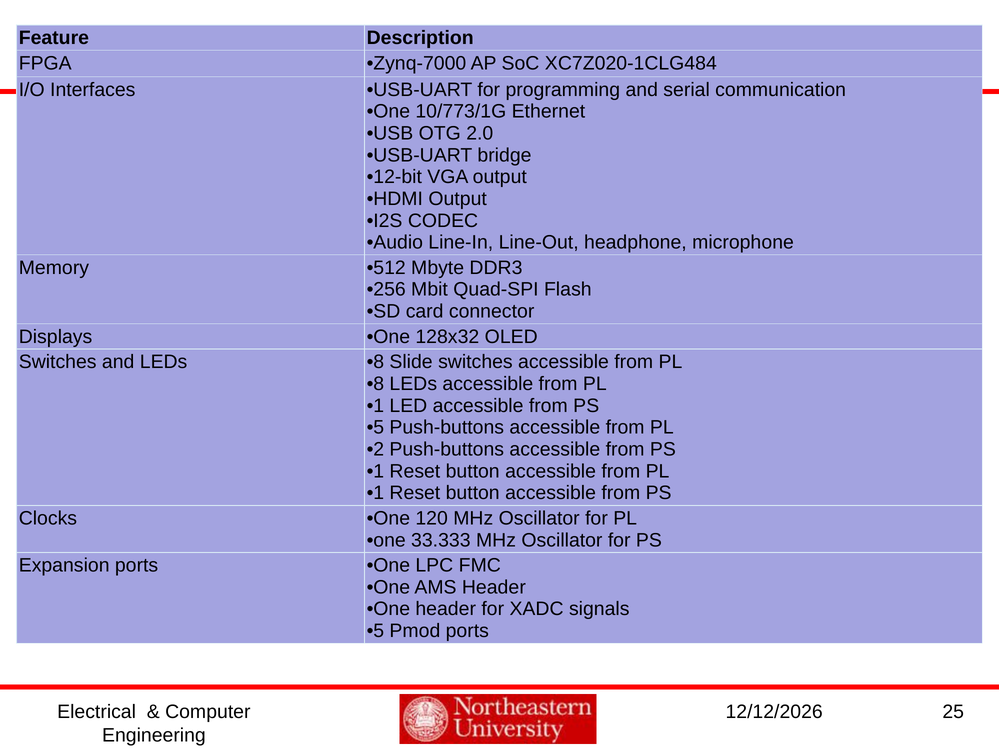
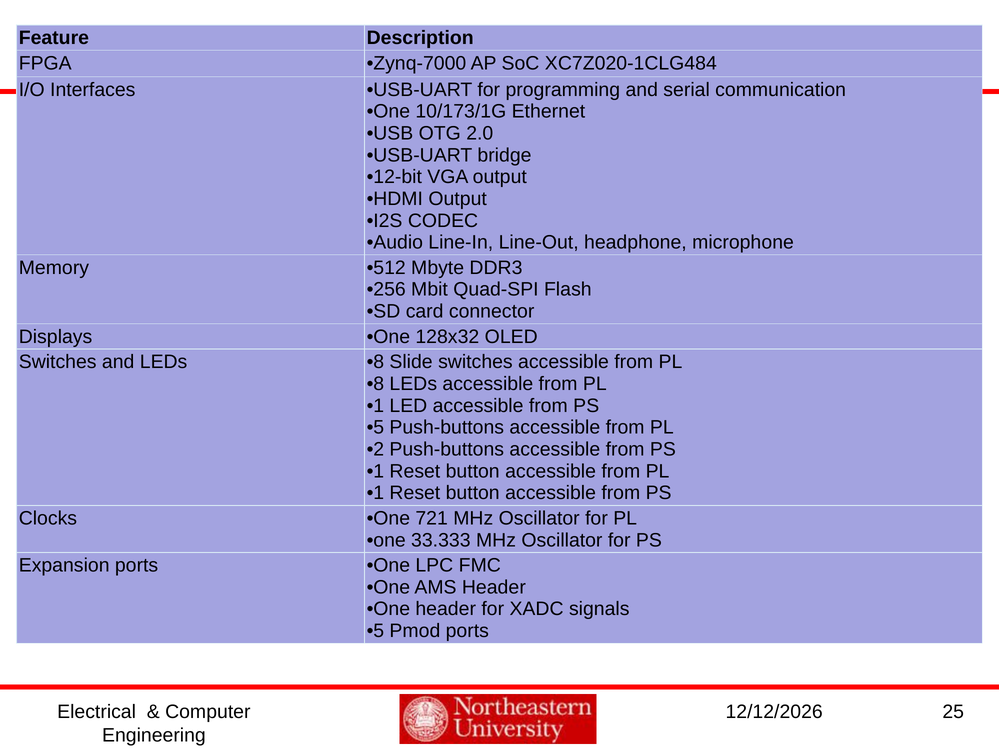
10/773/1G: 10/773/1G -> 10/173/1G
120: 120 -> 721
